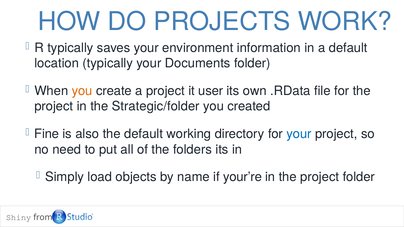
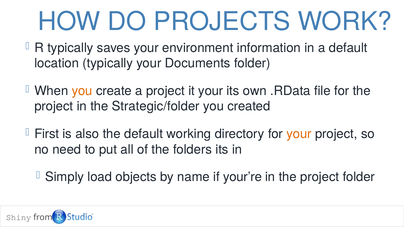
it user: user -> your
Fine: Fine -> First
your at (299, 134) colour: blue -> orange
